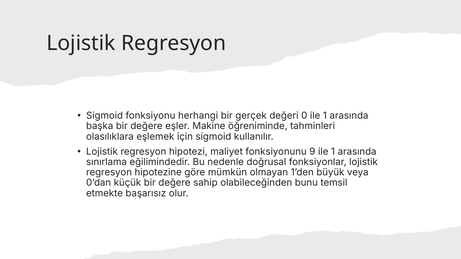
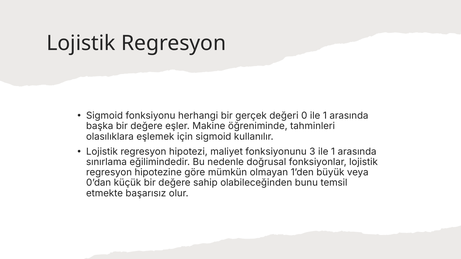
9: 9 -> 3
